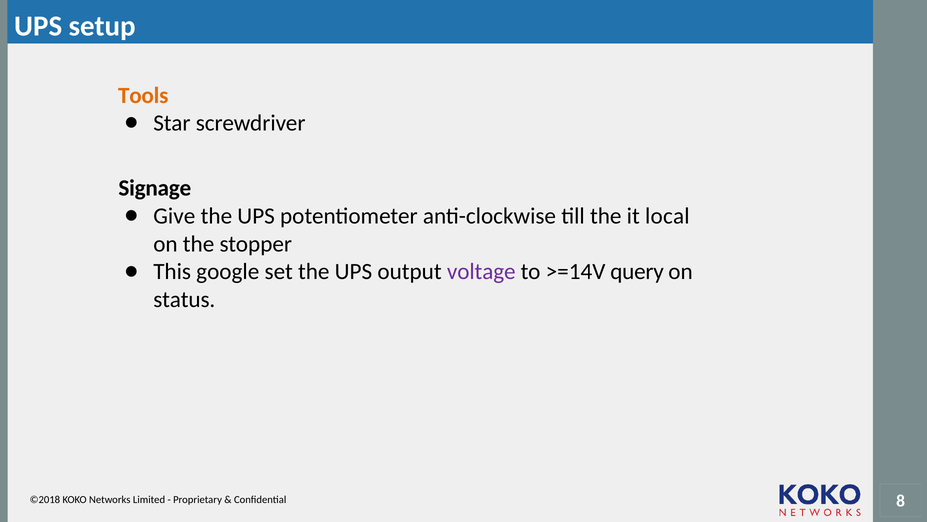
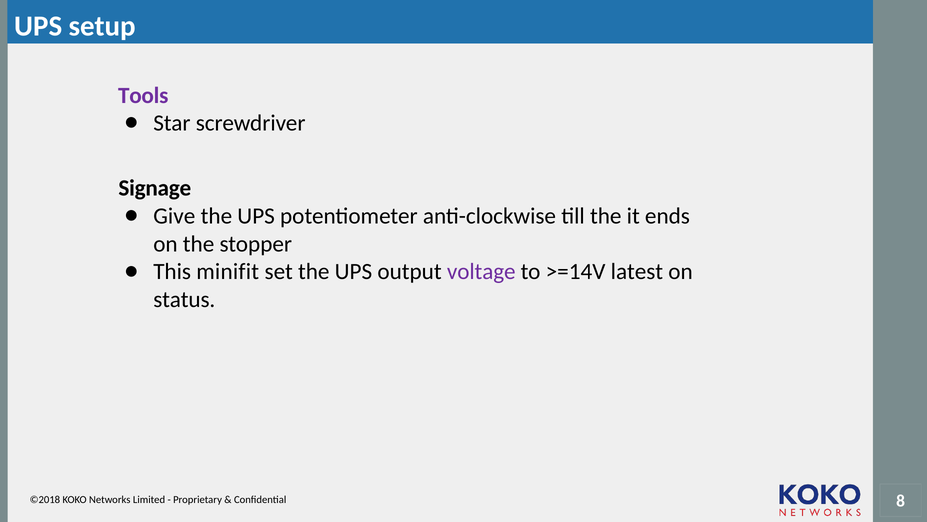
Tools colour: orange -> purple
local: local -> ends
google: google -> minifit
query: query -> latest
